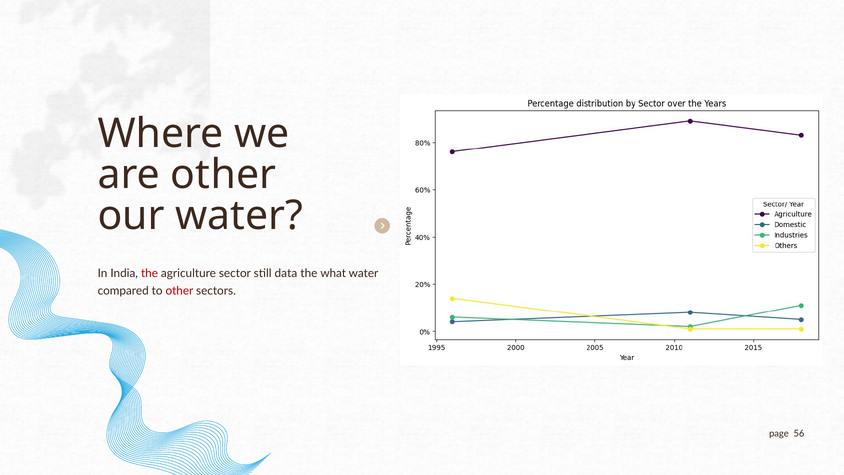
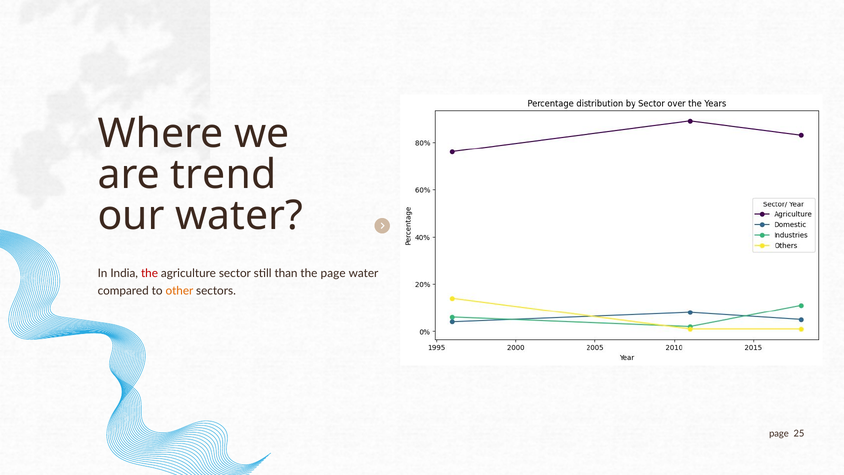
are other: other -> trend
data: data -> than
the what: what -> page
other at (179, 291) colour: red -> orange
56: 56 -> 25
